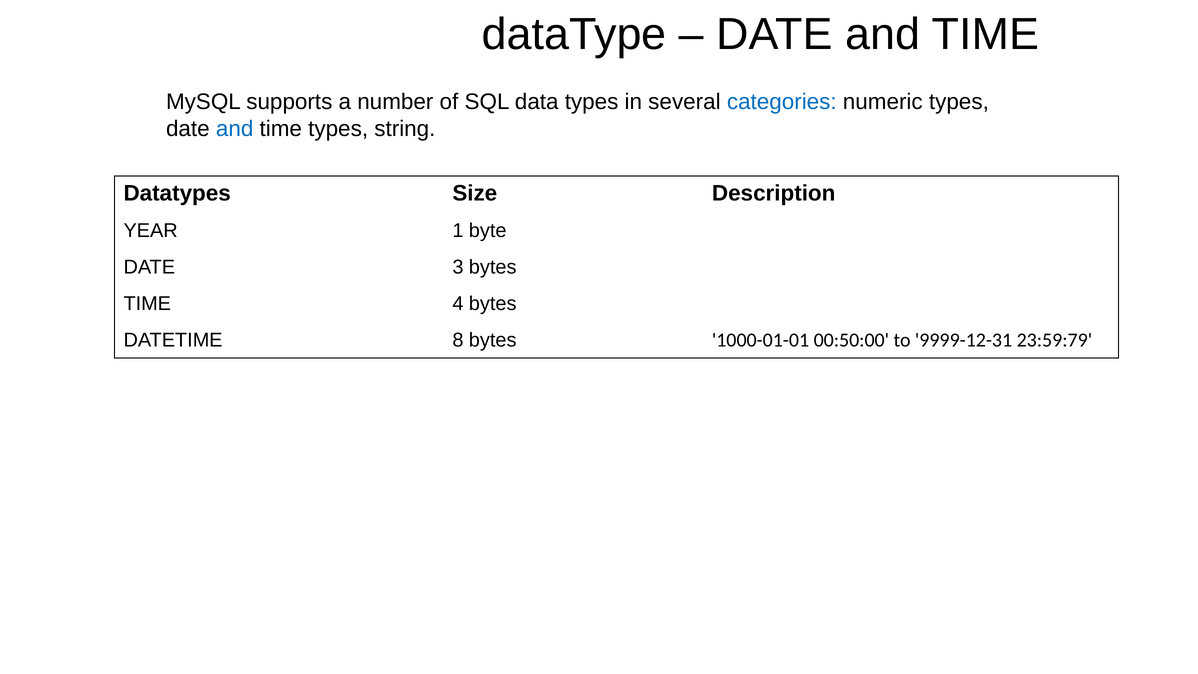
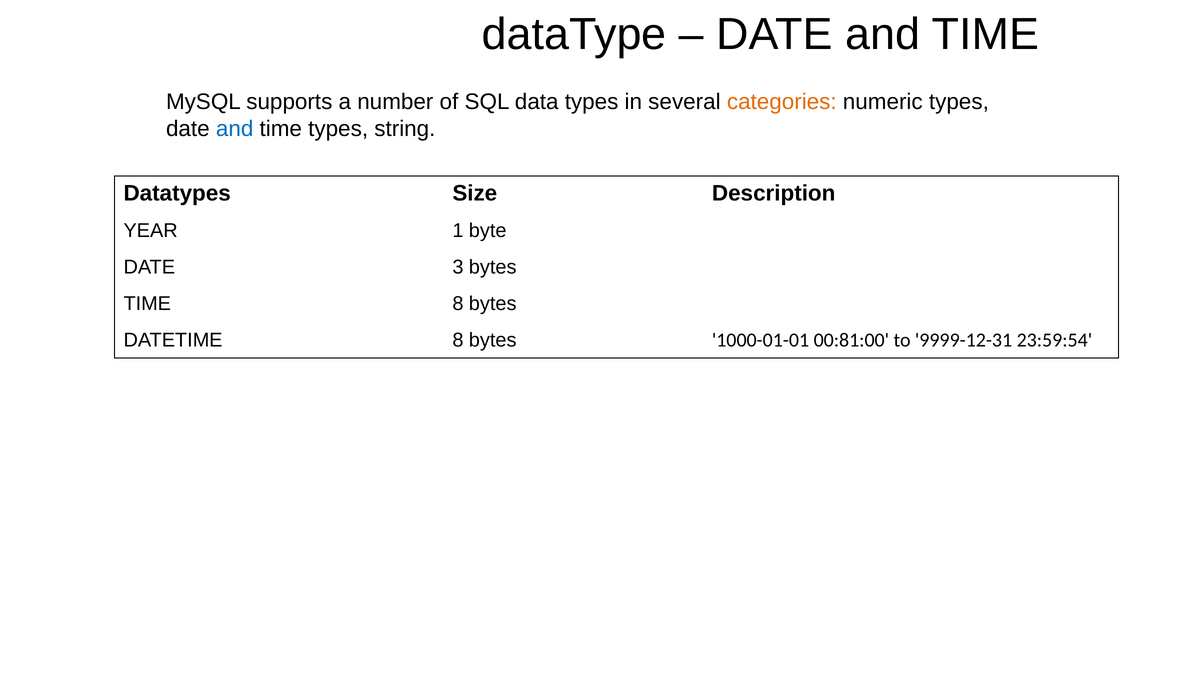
categories colour: blue -> orange
TIME 4: 4 -> 8
00:50:00: 00:50:00 -> 00:81:00
23:59:79: 23:59:79 -> 23:59:54
